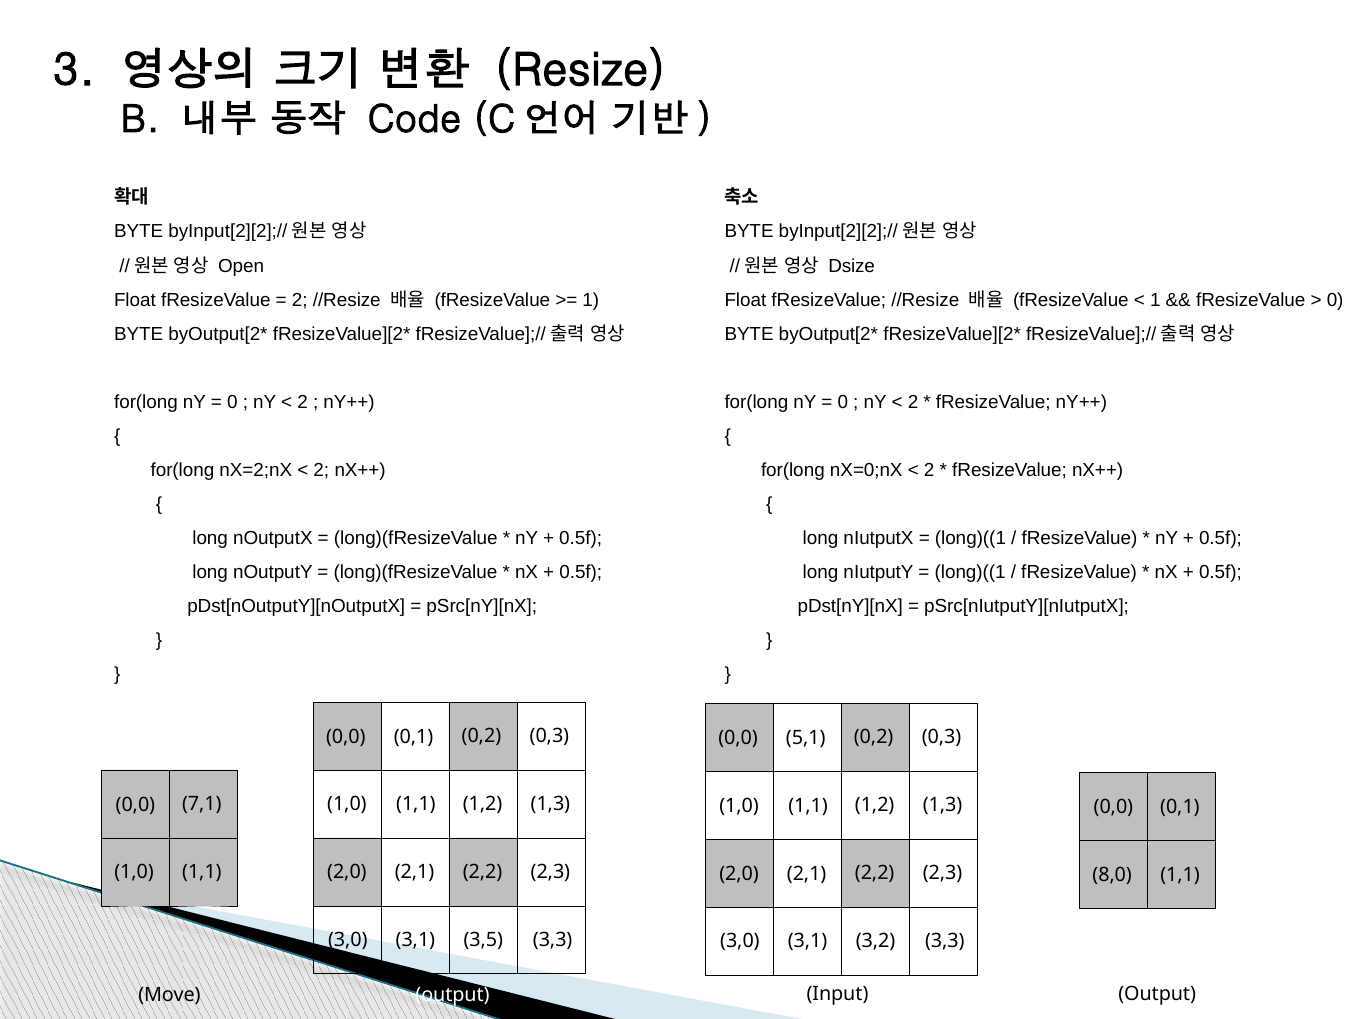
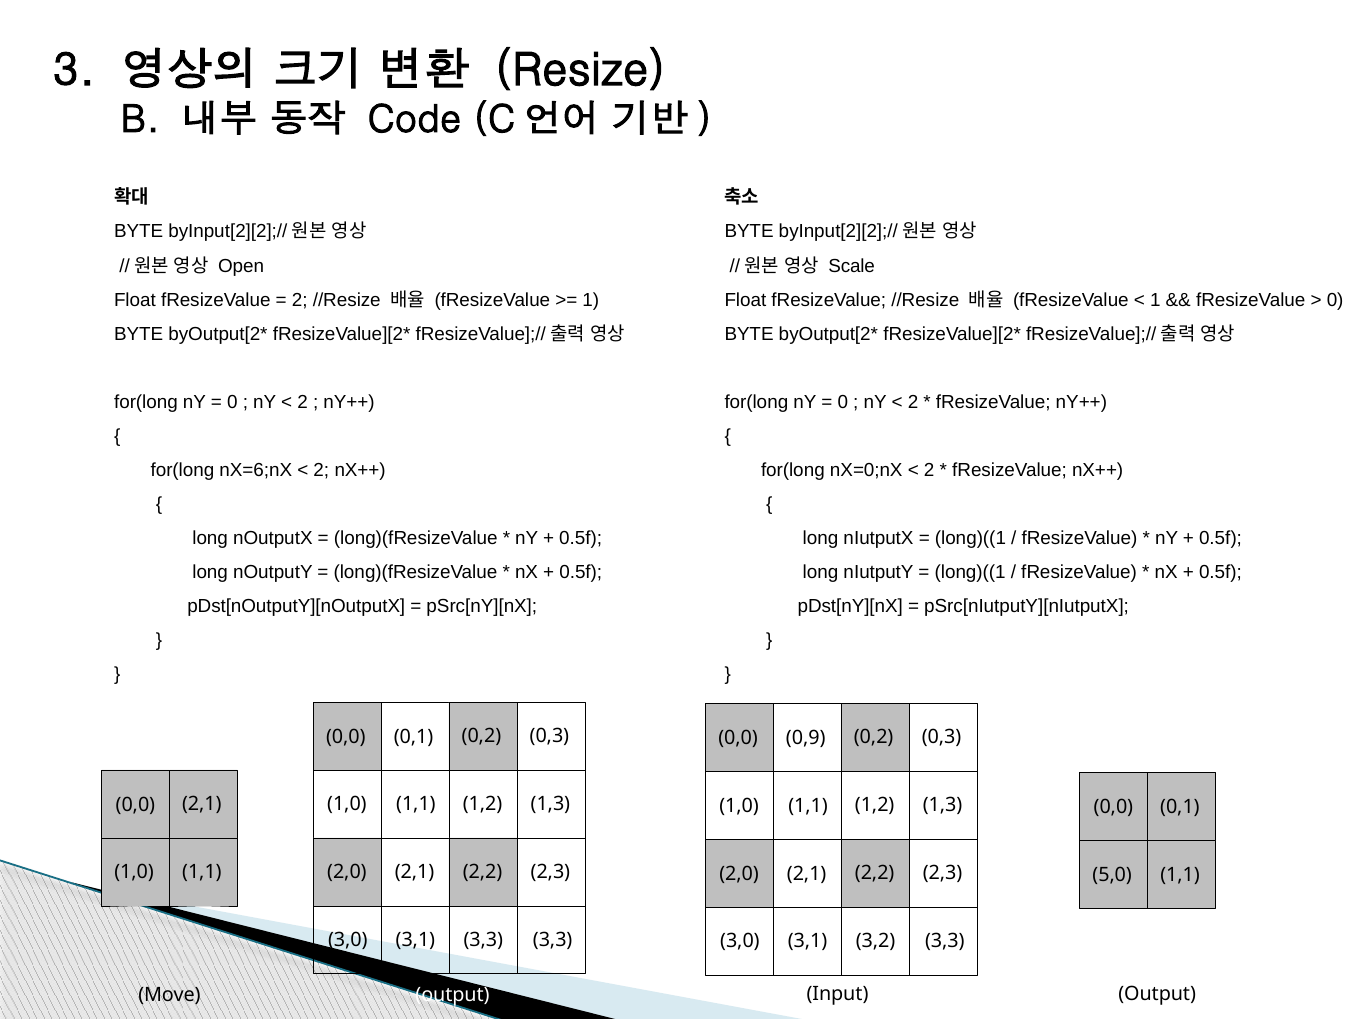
Dsize: Dsize -> Scale
nX=2;nX: nX=2;nX -> nX=6;nX
5,1: 5,1 -> 0,9
0,0 7,1: 7,1 -> 2,1
8,0: 8,0 -> 5,0
3,1 3,5: 3,5 -> 3,3
